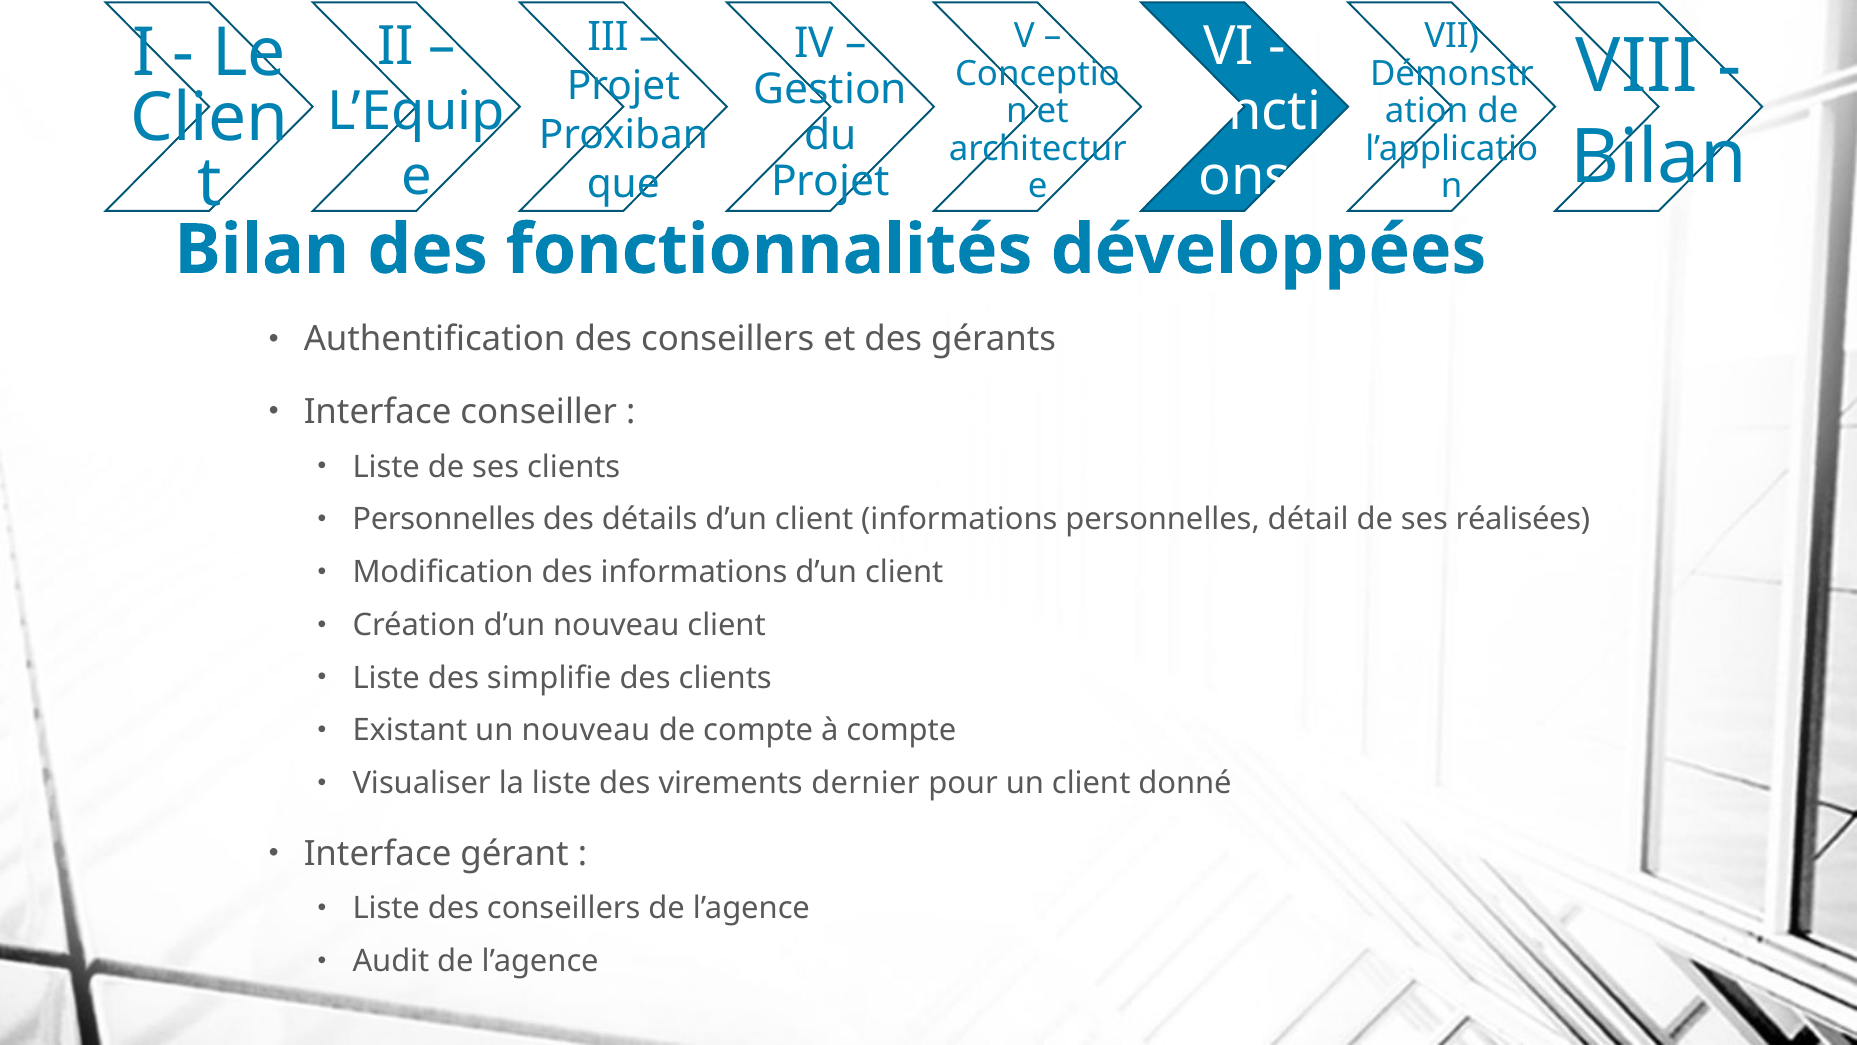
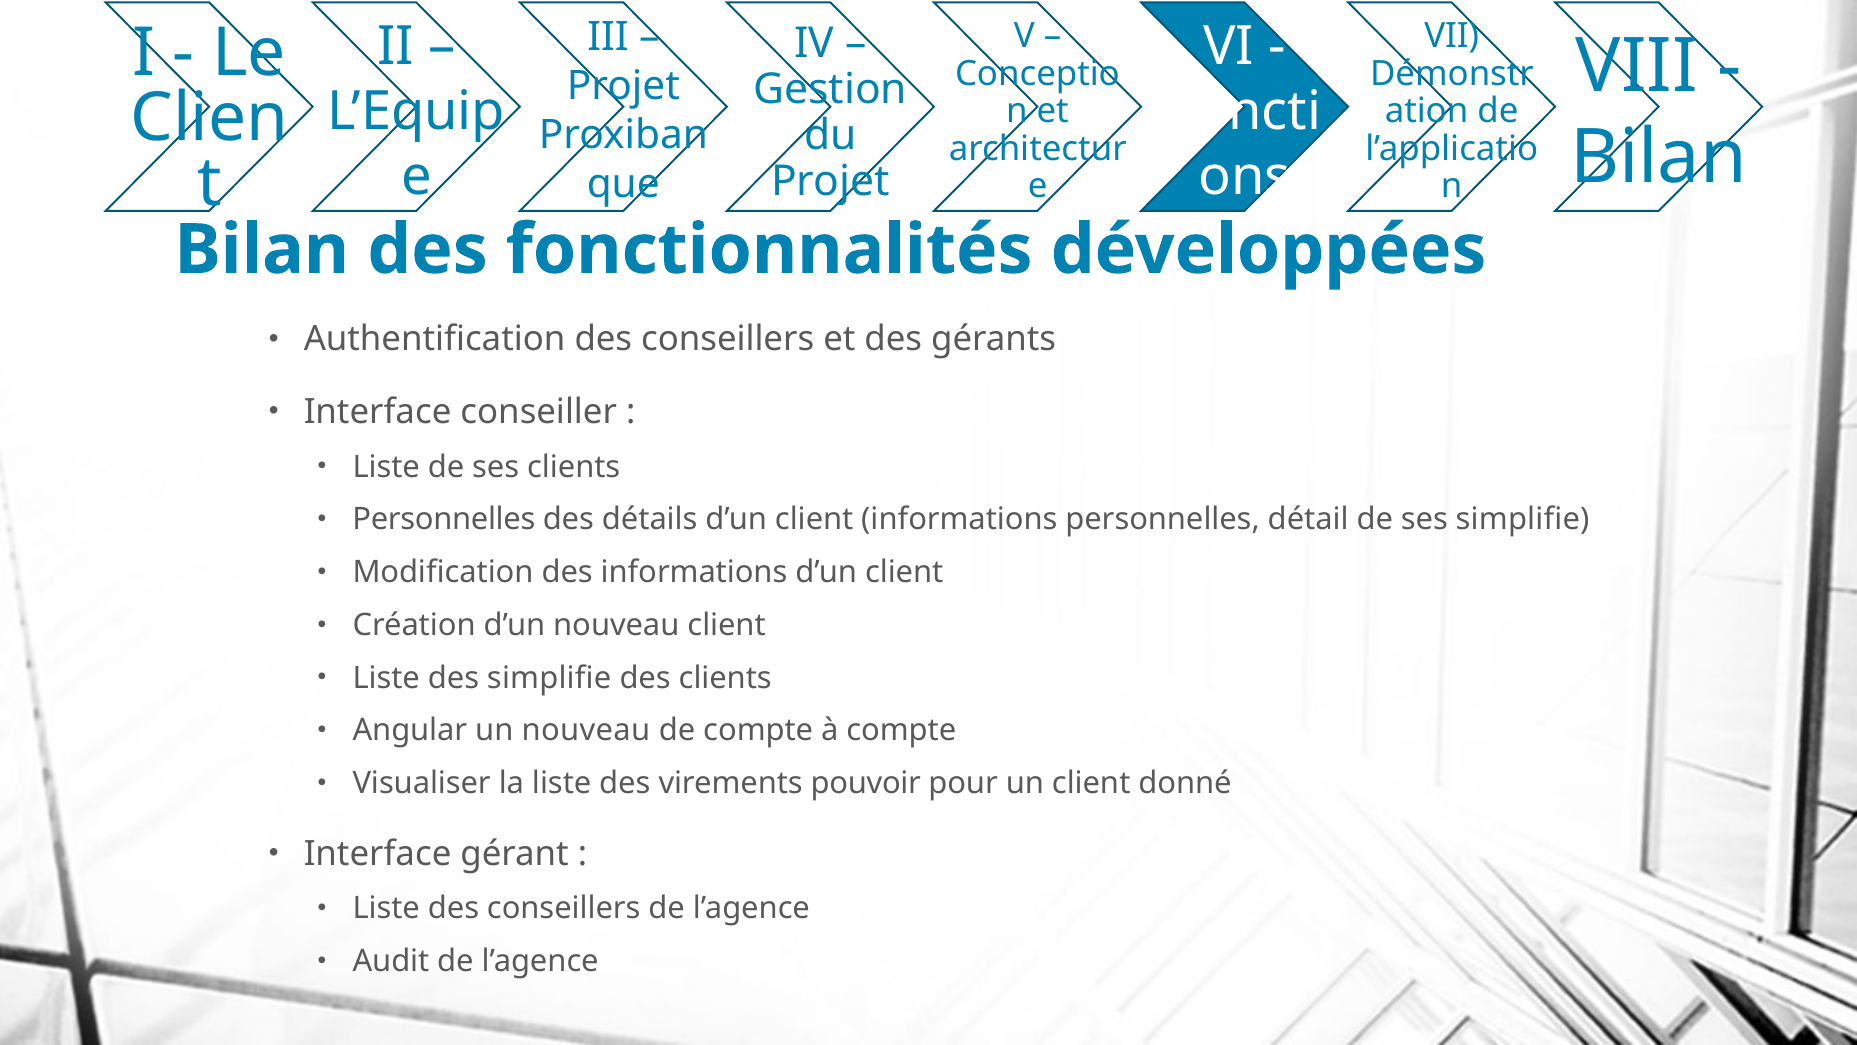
ses réalisées: réalisées -> simplifie
Existant: Existant -> Angular
dernier: dernier -> pouvoir
